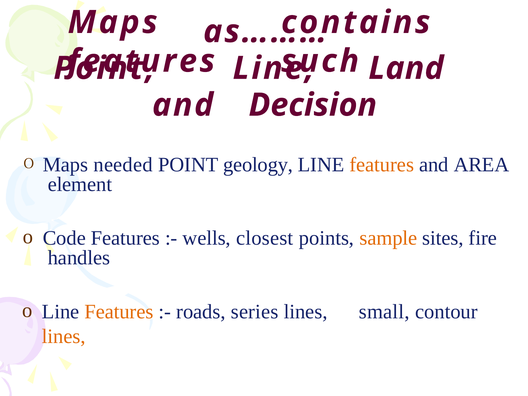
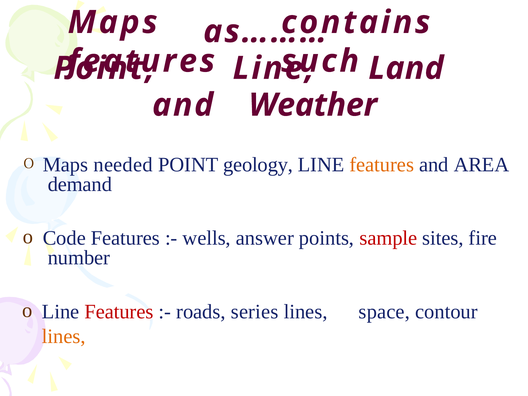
Decision: Decision -> Weather
element: element -> demand
closest: closest -> answer
sample colour: orange -> red
handles: handles -> number
Features at (119, 312) colour: orange -> red
small: small -> space
